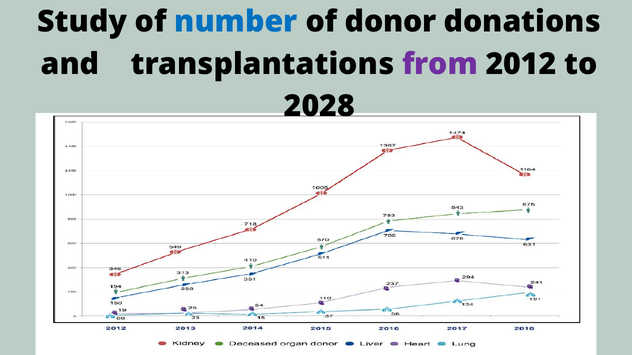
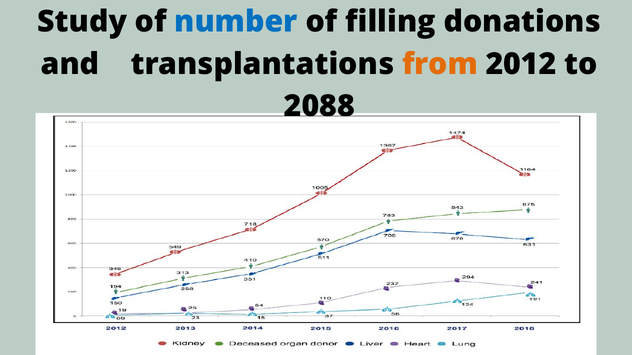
donor: donor -> filling
from colour: purple -> orange
2028: 2028 -> 2088
